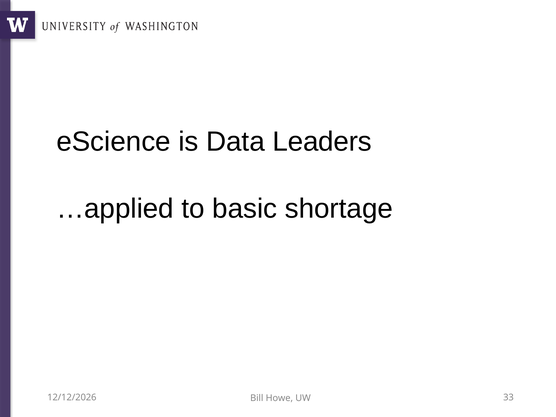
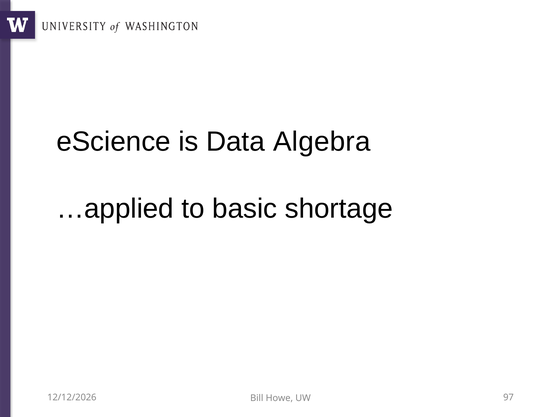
Leaders: Leaders -> Algebra
33: 33 -> 97
